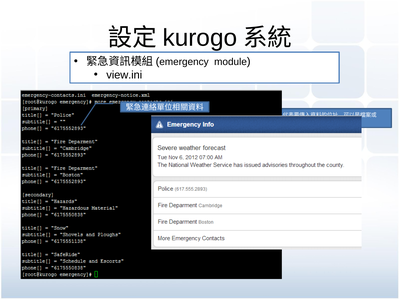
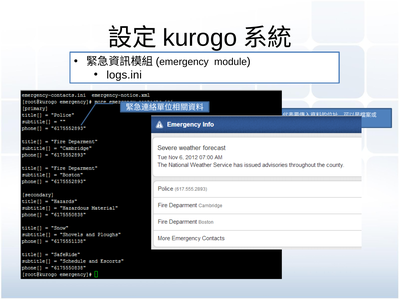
view.ini: view.ini -> logs.ini
